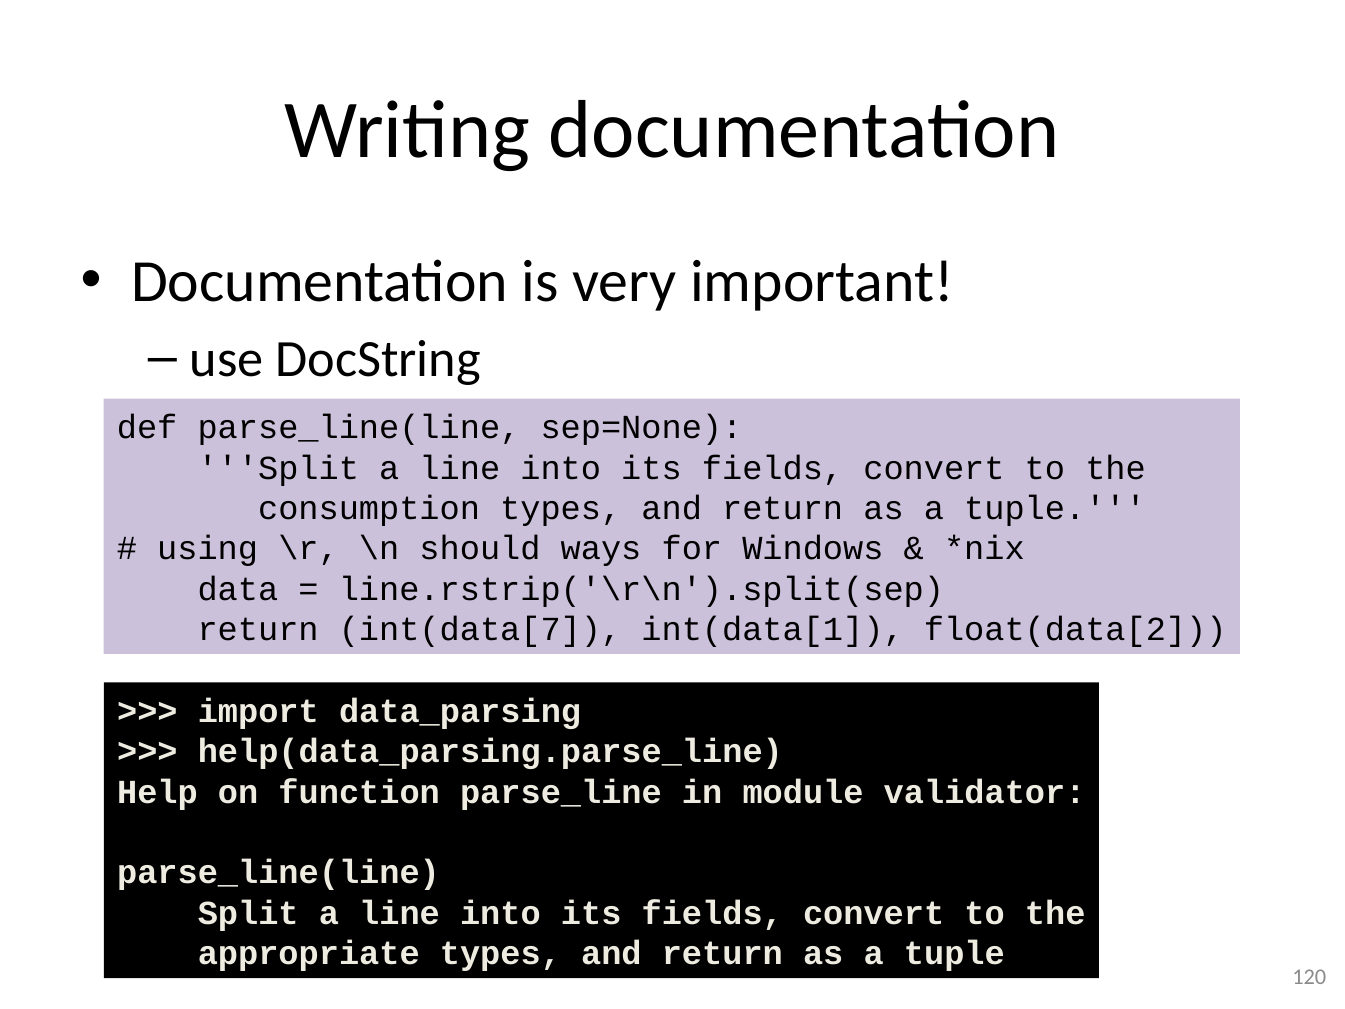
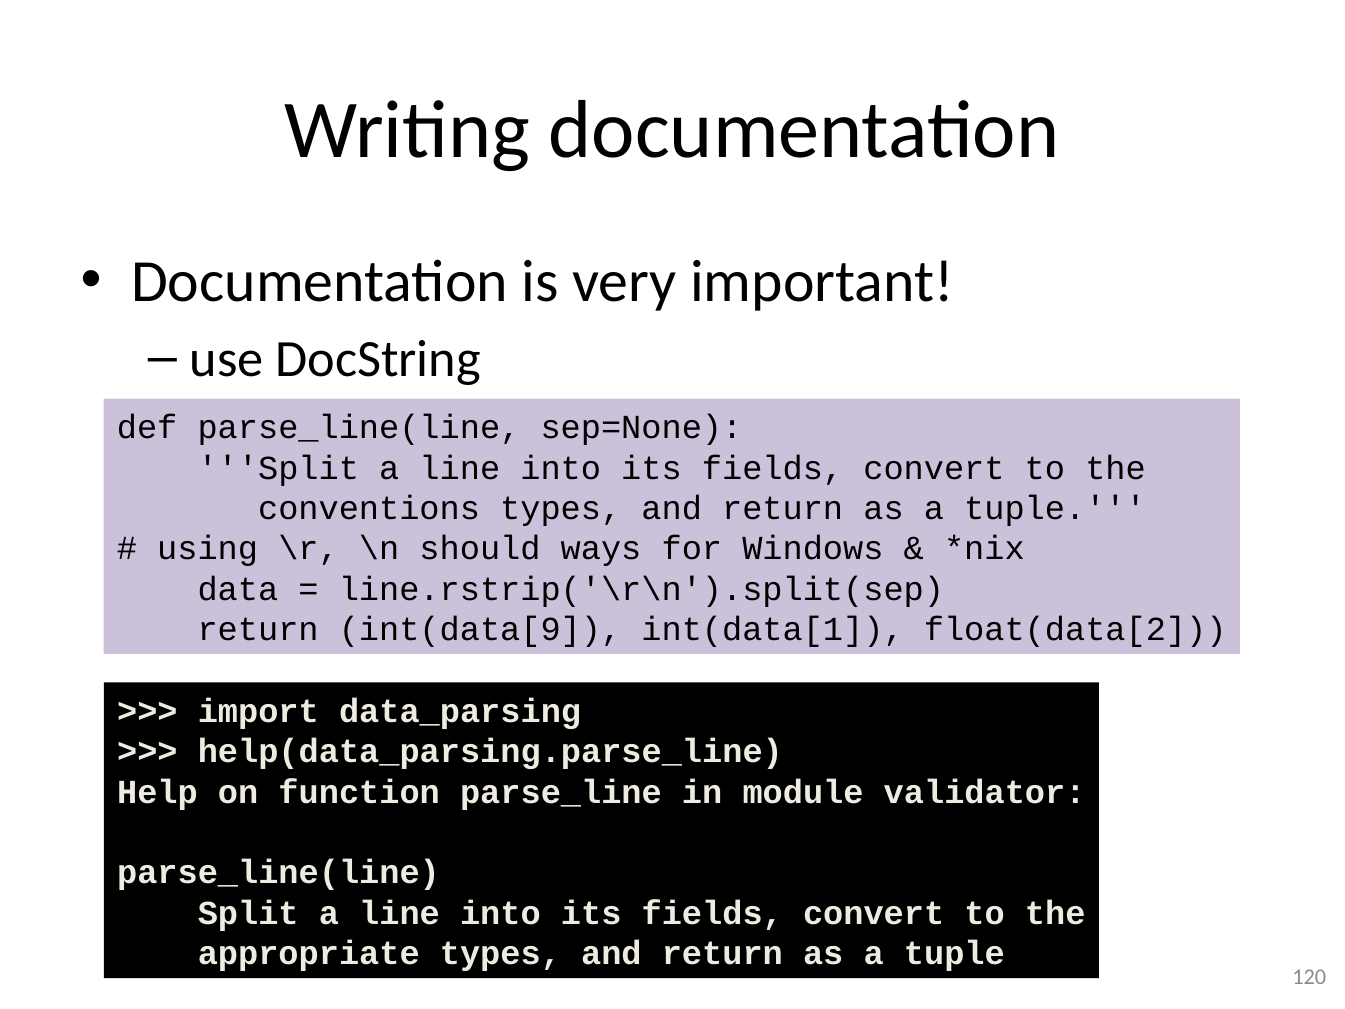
consumption: consumption -> conventions
int(data[7: int(data[7 -> int(data[9
